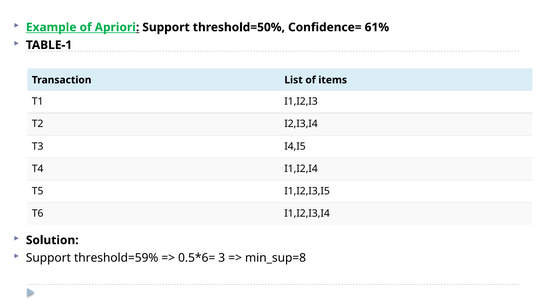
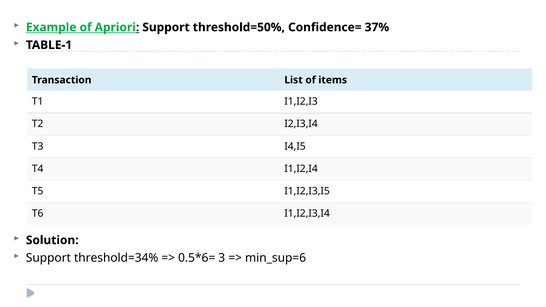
61%: 61% -> 37%
threshold=59%: threshold=59% -> threshold=34%
min_sup=8: min_sup=8 -> min_sup=6
